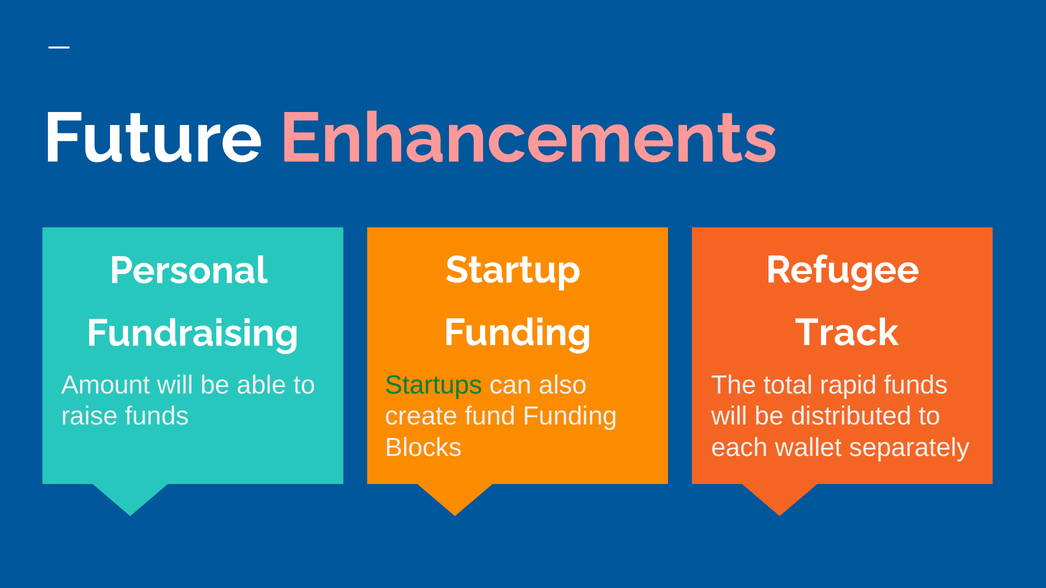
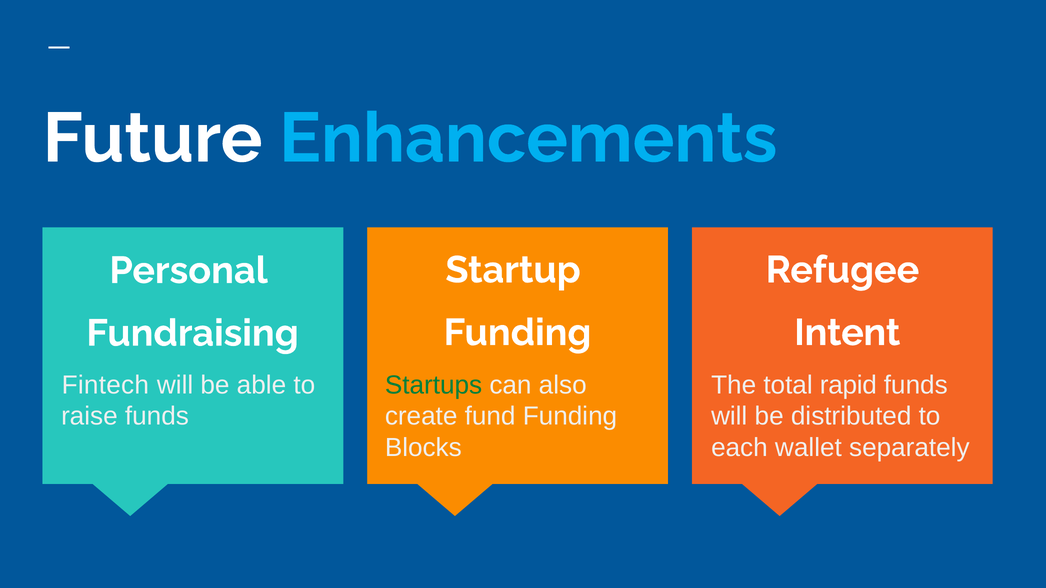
Enhancements colour: pink -> light blue
Track: Track -> Intent
Amount: Amount -> Fintech
